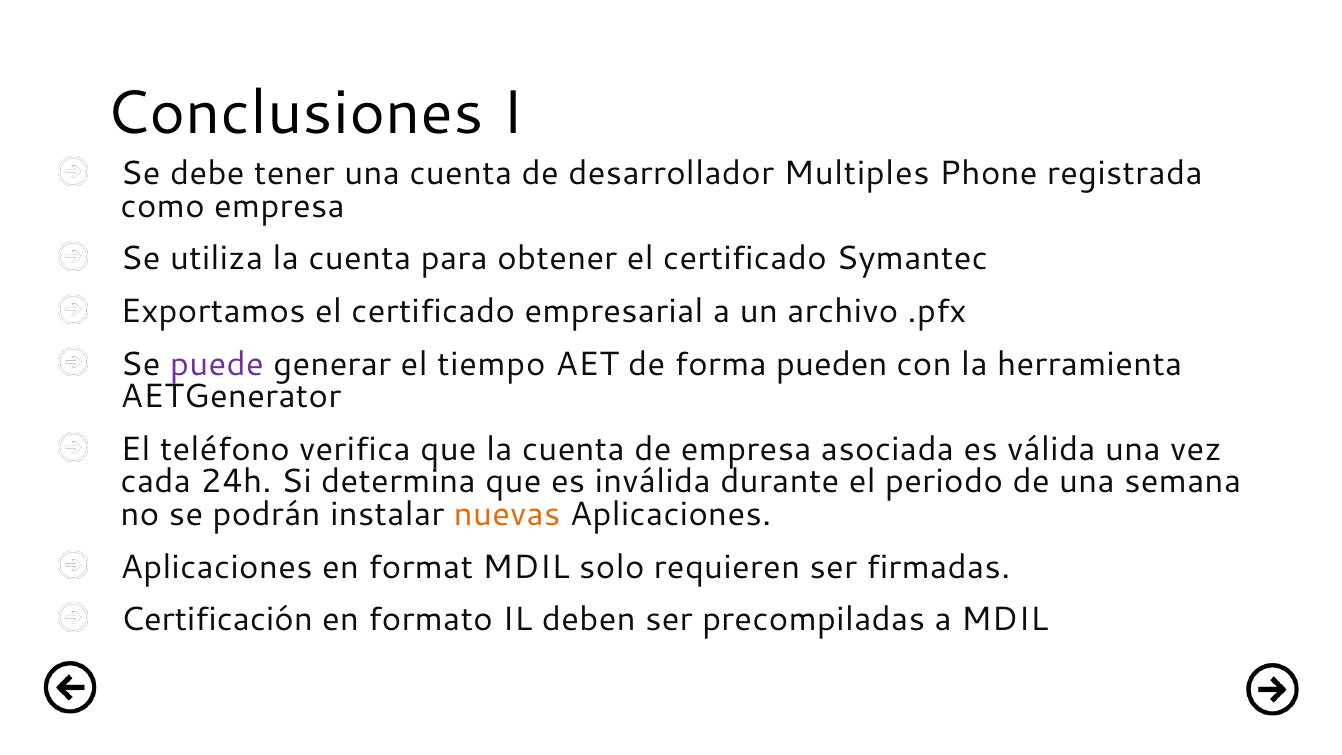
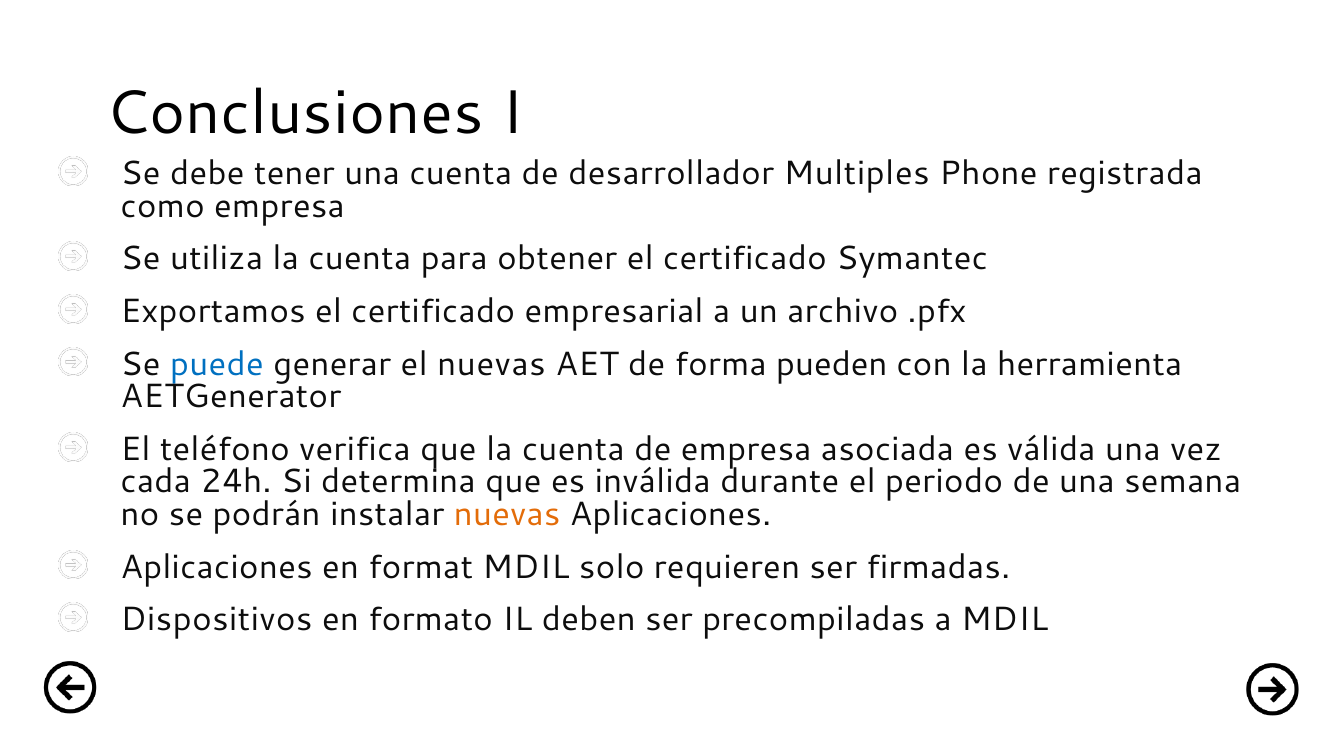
puede colour: purple -> blue
el tiempo: tiempo -> nuevas
Certificación: Certificación -> Dispositivos
